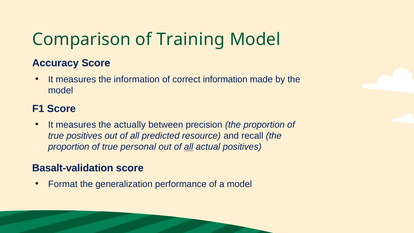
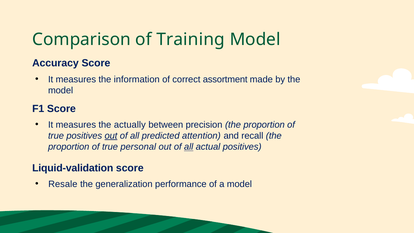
correct information: information -> assortment
out at (111, 136) underline: none -> present
resource: resource -> attention
Basalt-validation: Basalt-validation -> Liquid-validation
Format: Format -> Resale
